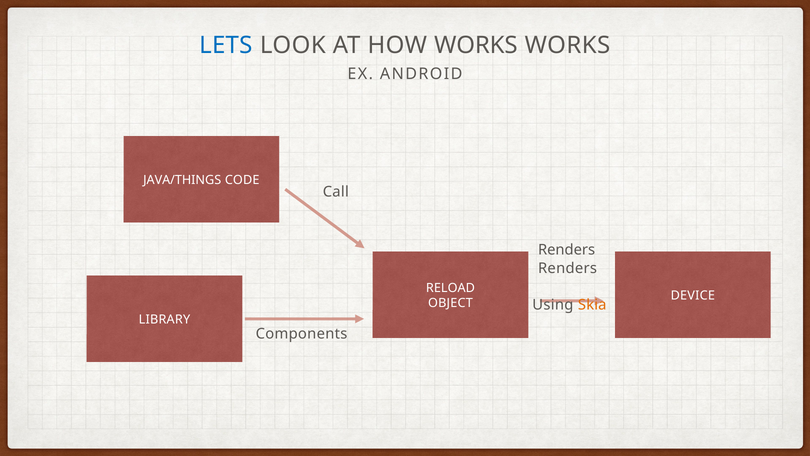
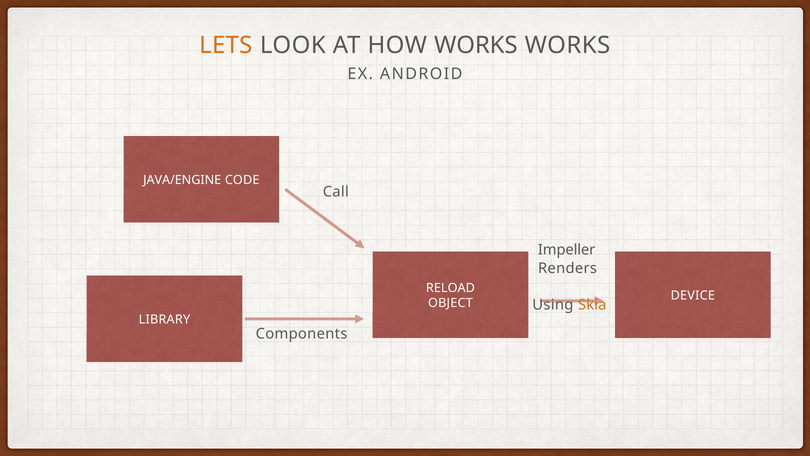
LETS colour: blue -> orange
JAVA/THINGS: JAVA/THINGS -> JAVA/ENGINE
Renders at (567, 249): Renders -> Impeller
